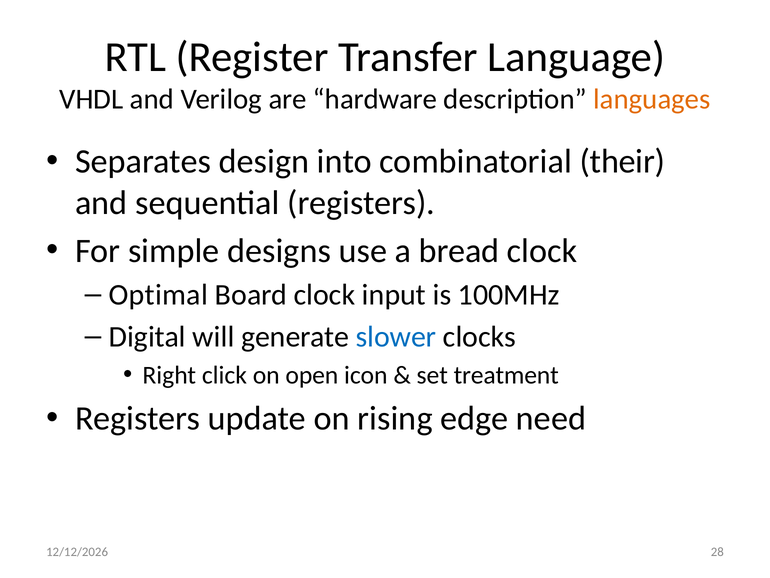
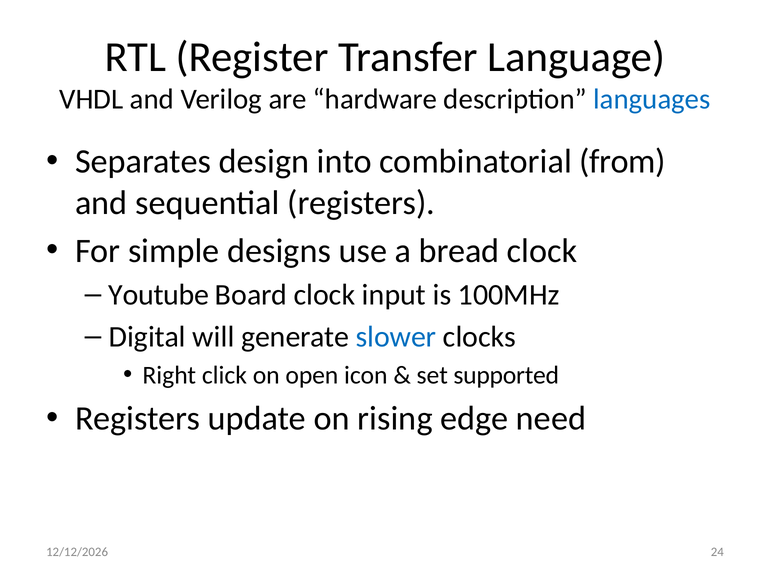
languages colour: orange -> blue
their: their -> from
Optimal: Optimal -> Youtube
treatment: treatment -> supported
28: 28 -> 24
